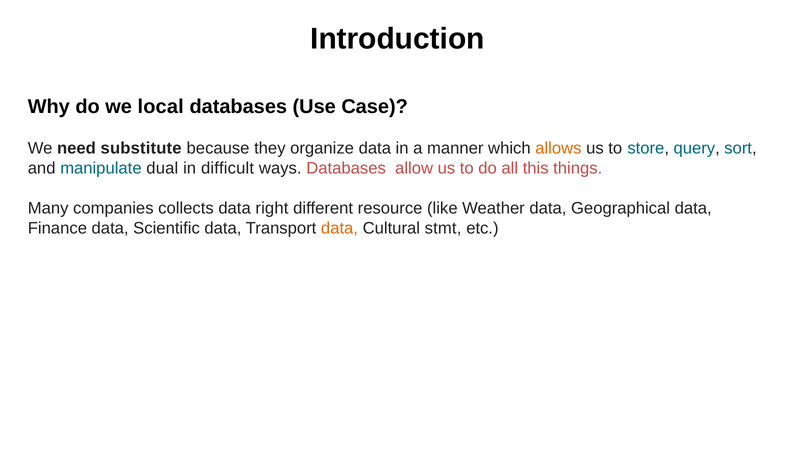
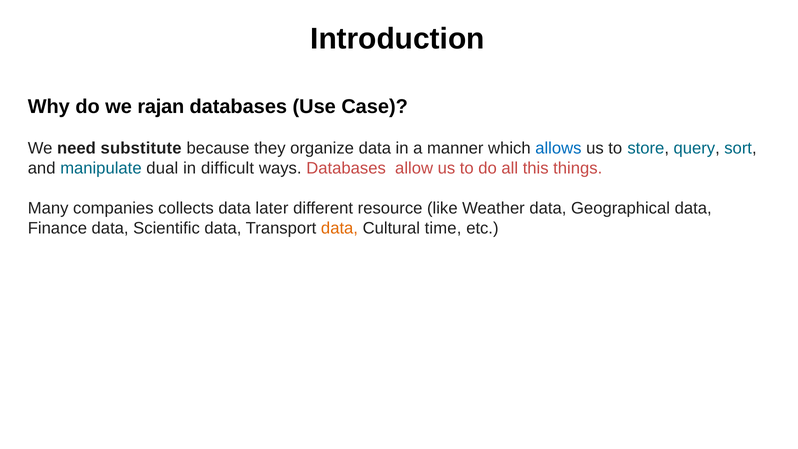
local: local -> rajan
allows colour: orange -> blue
right: right -> later
stmt: stmt -> time
